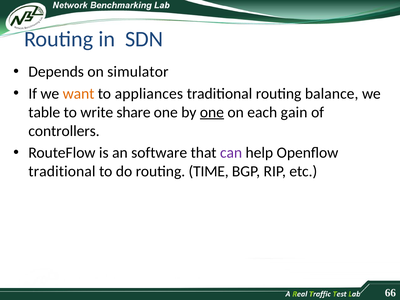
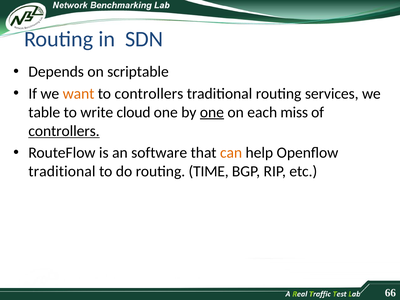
simulator: simulator -> scriptable
to appliances: appliances -> controllers
balance: balance -> services
share: share -> cloud
gain: gain -> miss
controllers at (64, 131) underline: none -> present
can colour: purple -> orange
